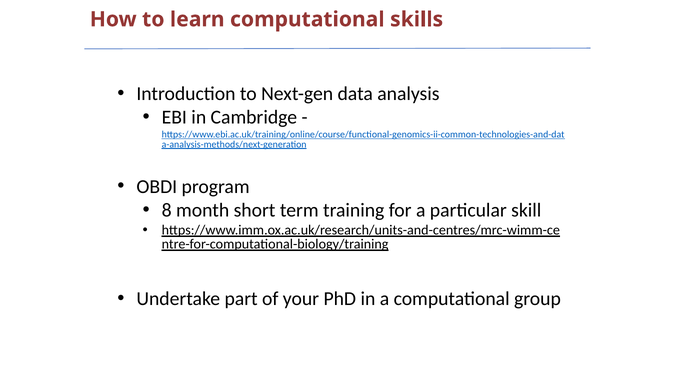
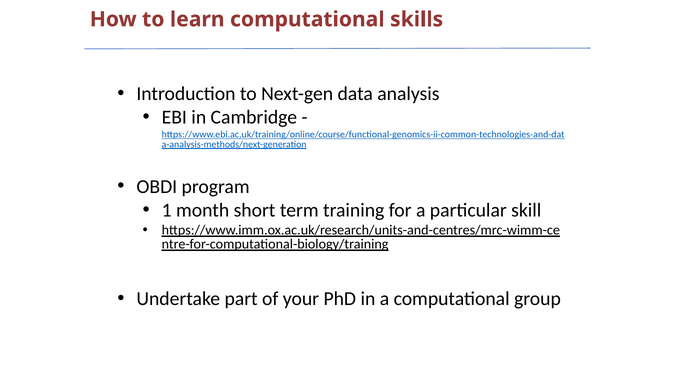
8: 8 -> 1
